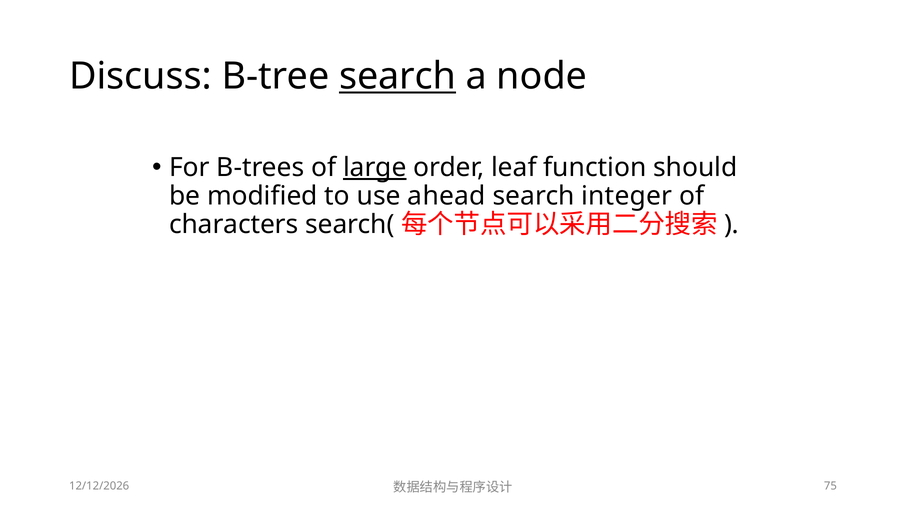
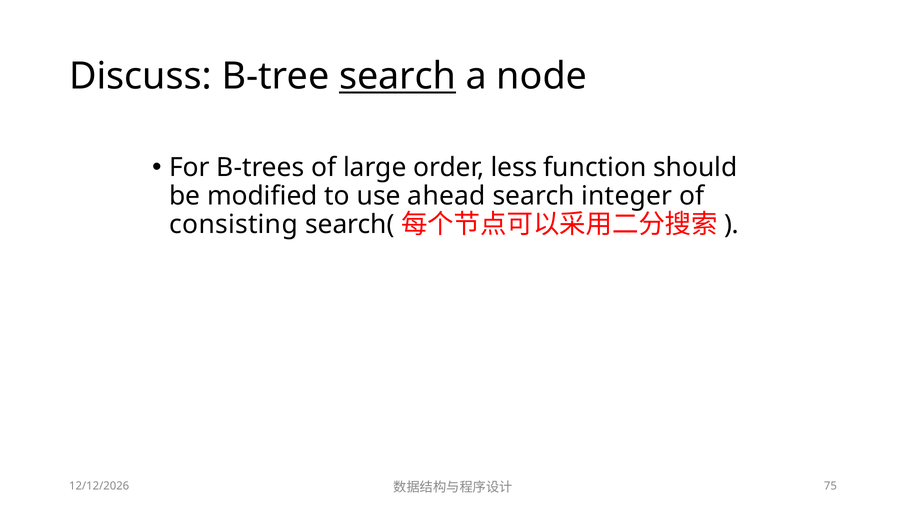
large underline: present -> none
leaf: leaf -> less
characters: characters -> consisting
